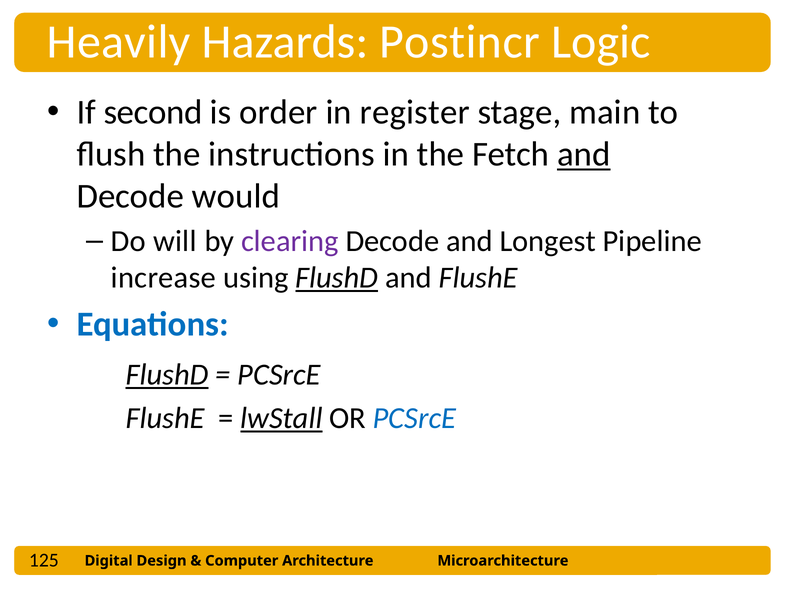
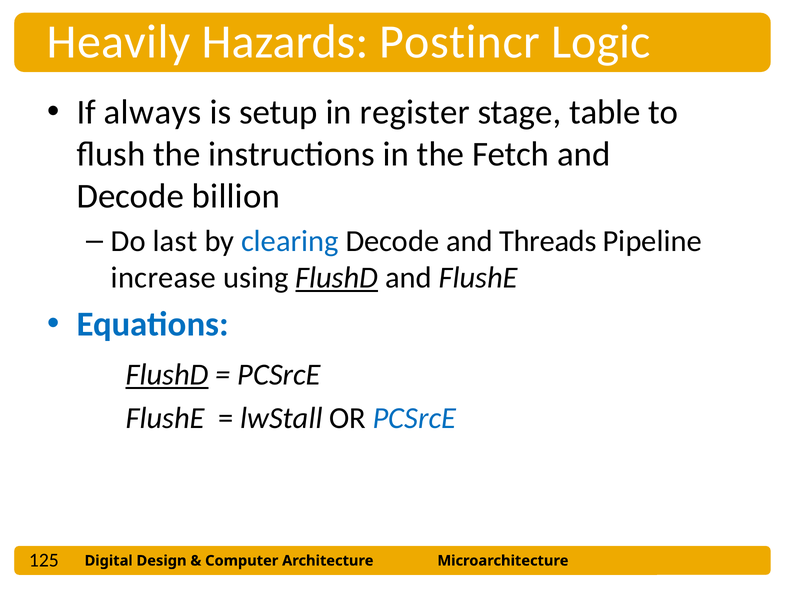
second: second -> always
order: order -> setup
main: main -> table
and at (584, 154) underline: present -> none
would: would -> billion
will: will -> last
clearing colour: purple -> blue
Longest: Longest -> Threads
lwStall underline: present -> none
